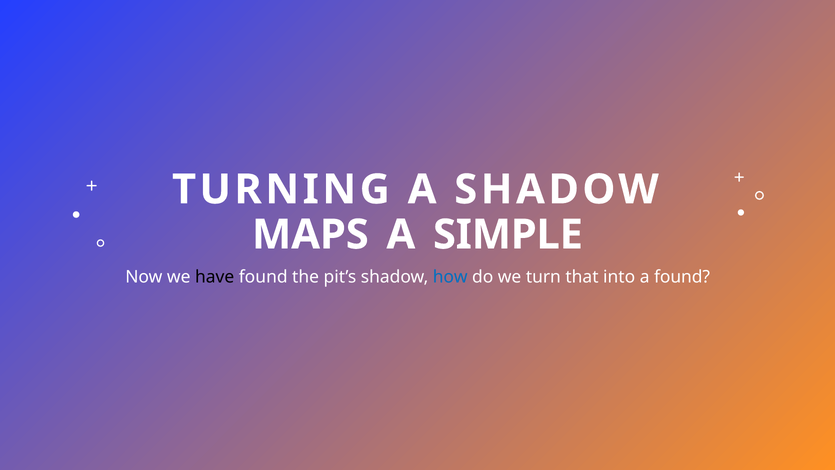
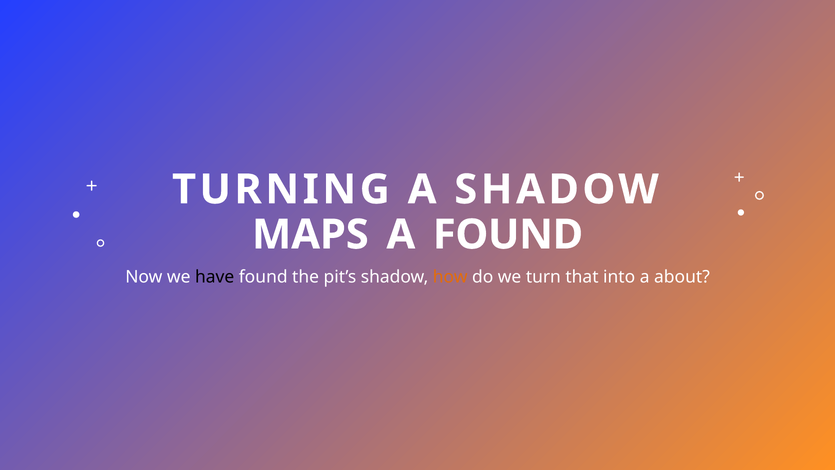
A SIMPLE: SIMPLE -> FOUND
how colour: blue -> orange
a found: found -> about
